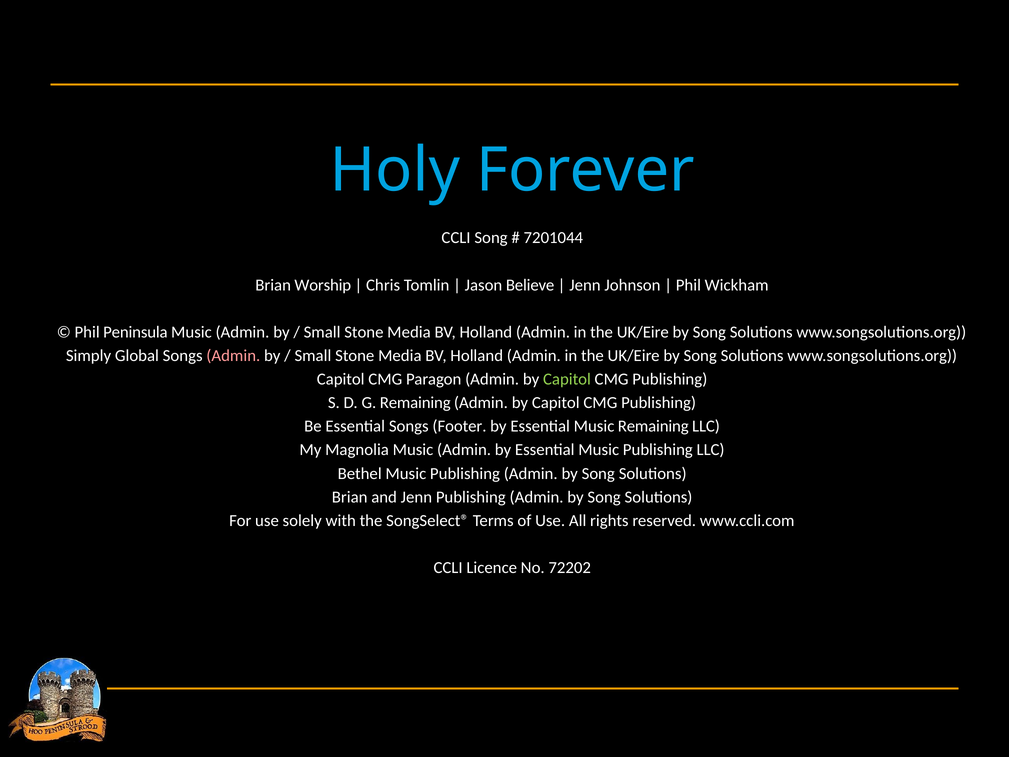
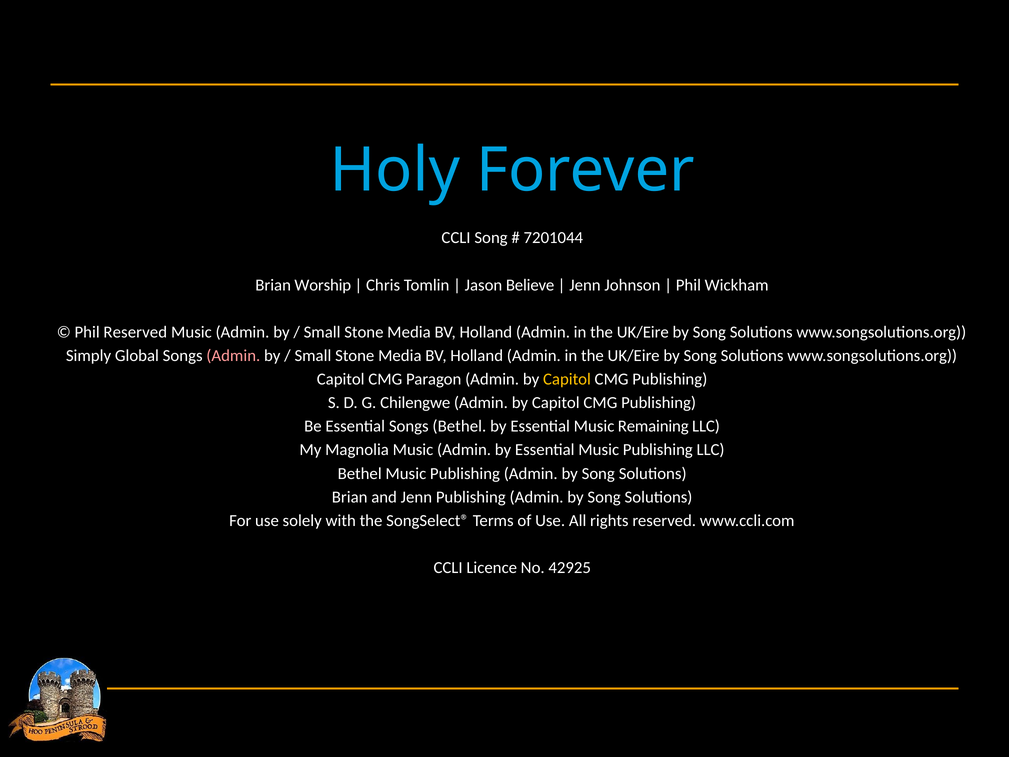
Phil Peninsula: Peninsula -> Reserved
Capitol at (567, 379) colour: light green -> yellow
G Remaining: Remaining -> Chilengwe
Songs Footer: Footer -> Bethel
72202: 72202 -> 42925
